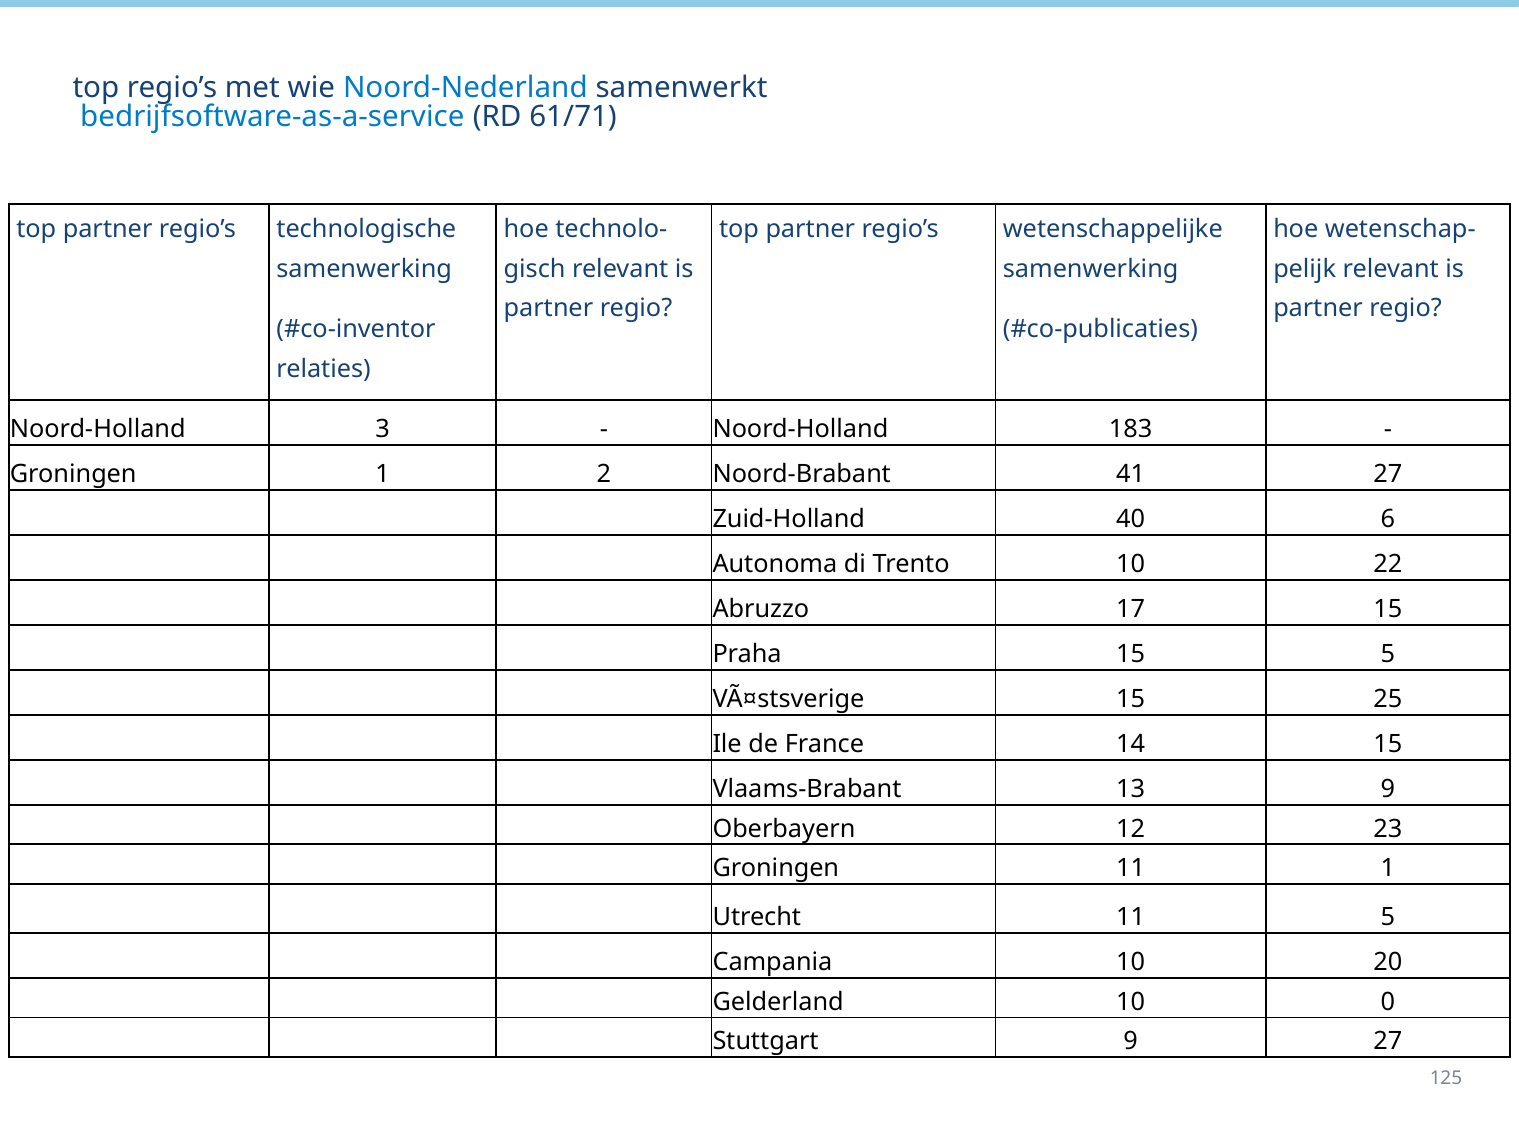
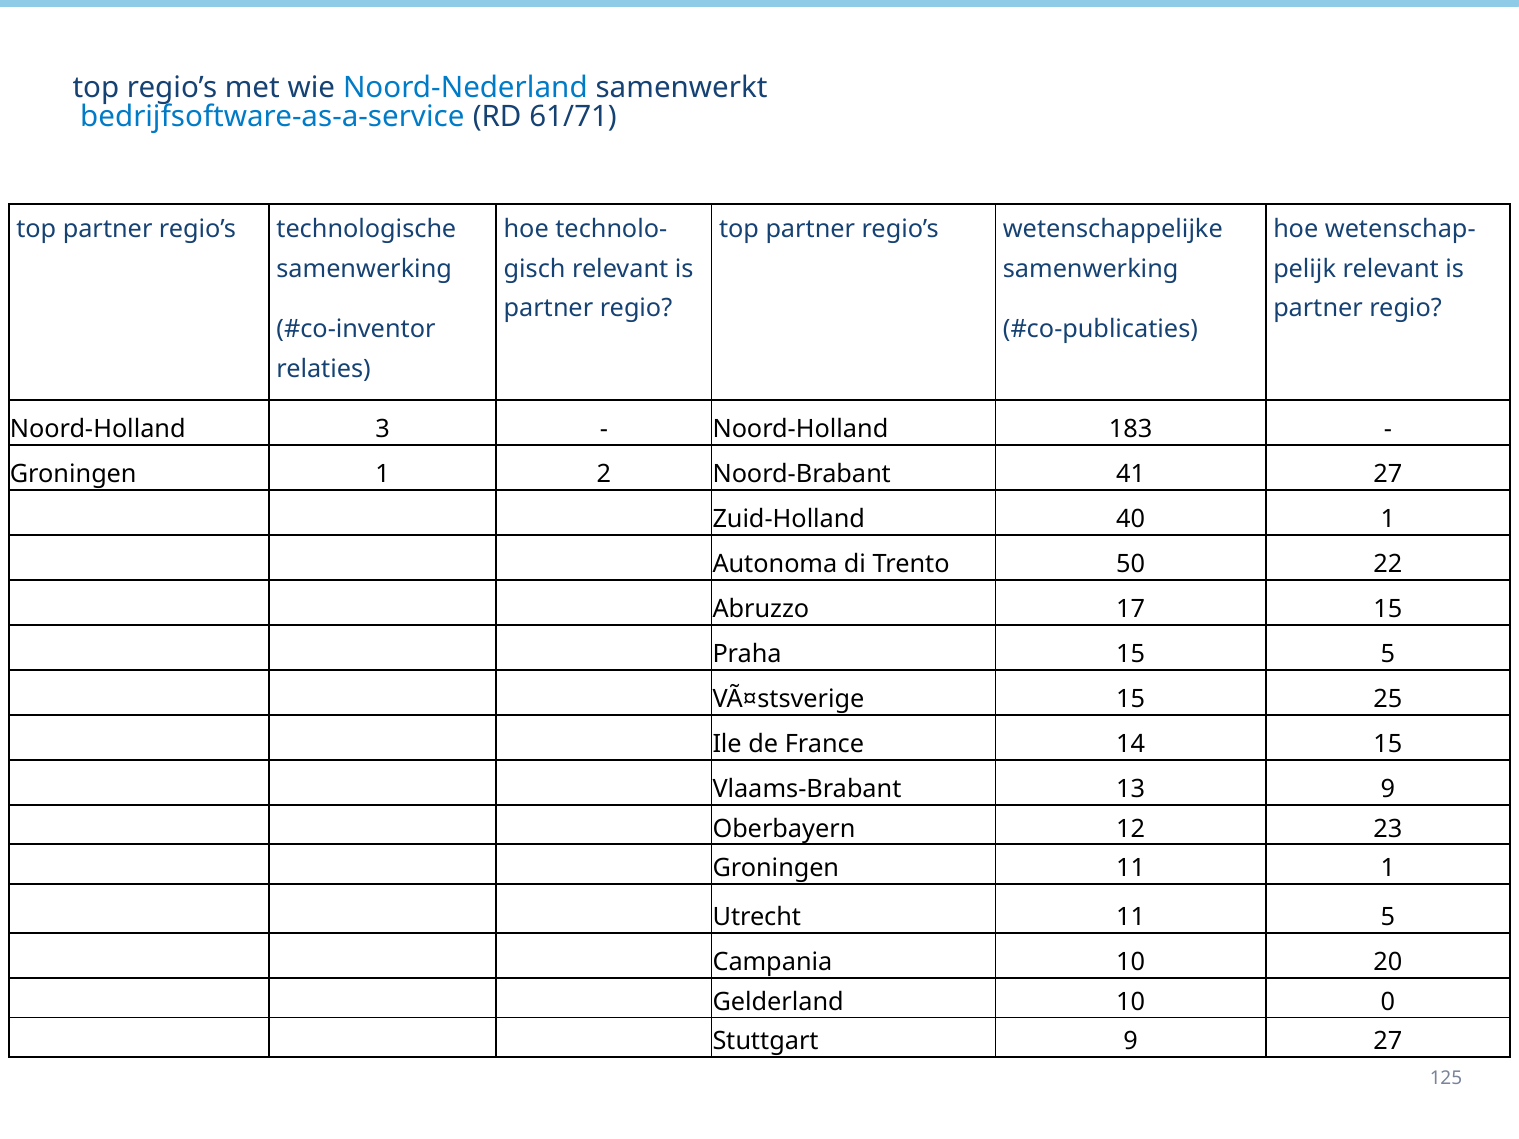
40 6: 6 -> 1
Trento 10: 10 -> 50
